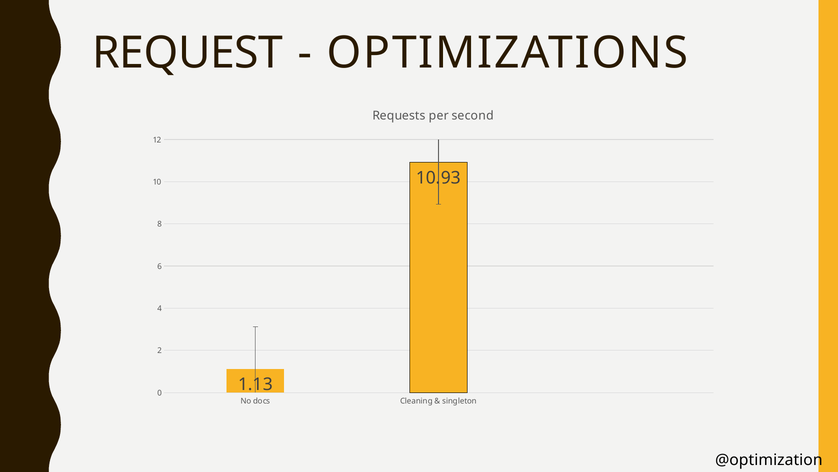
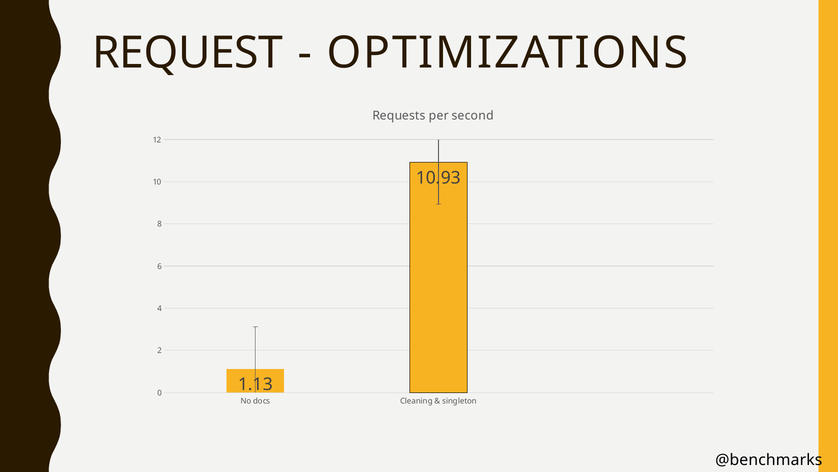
@optimization: @optimization -> @benchmarks
